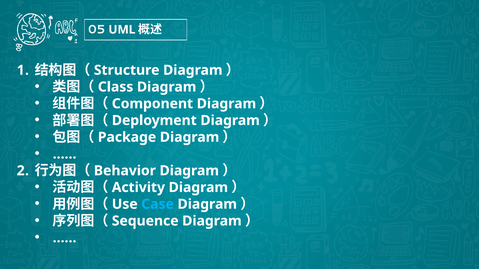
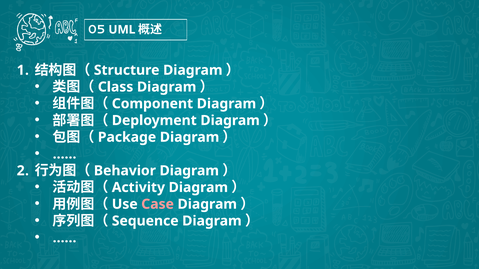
Case colour: light blue -> pink
